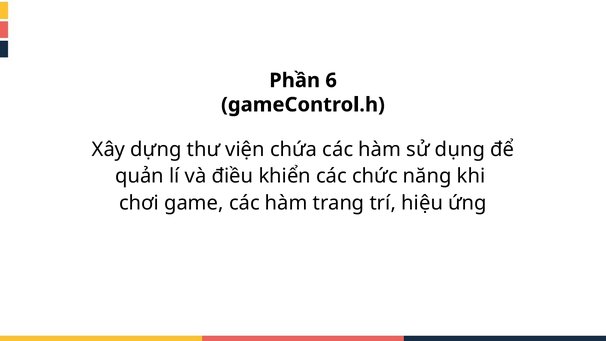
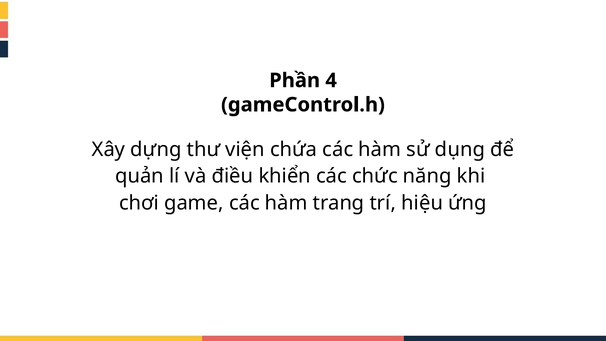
6: 6 -> 4
